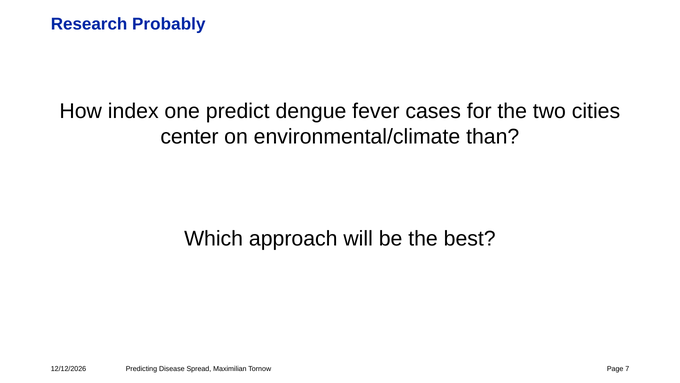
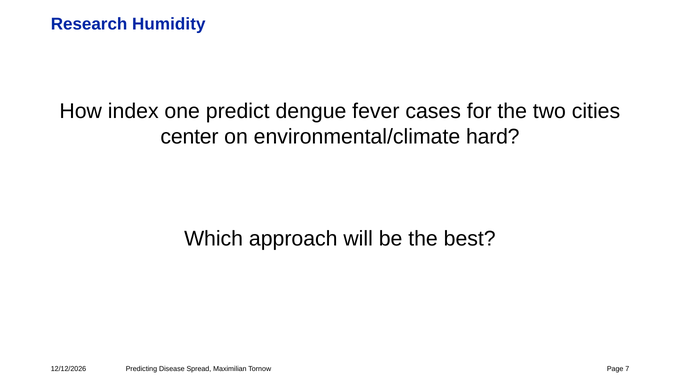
Probably: Probably -> Humidity
than: than -> hard
